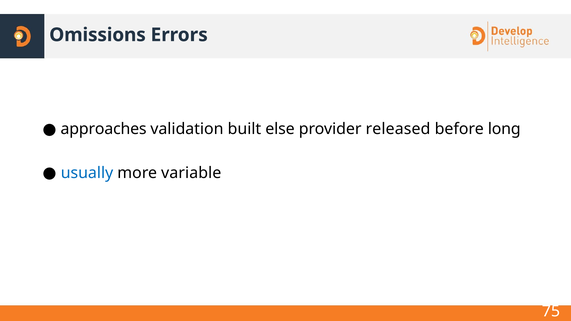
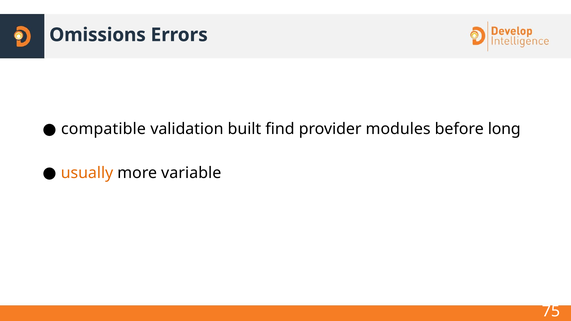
approaches: approaches -> compatible
else: else -> find
released: released -> modules
usually colour: blue -> orange
